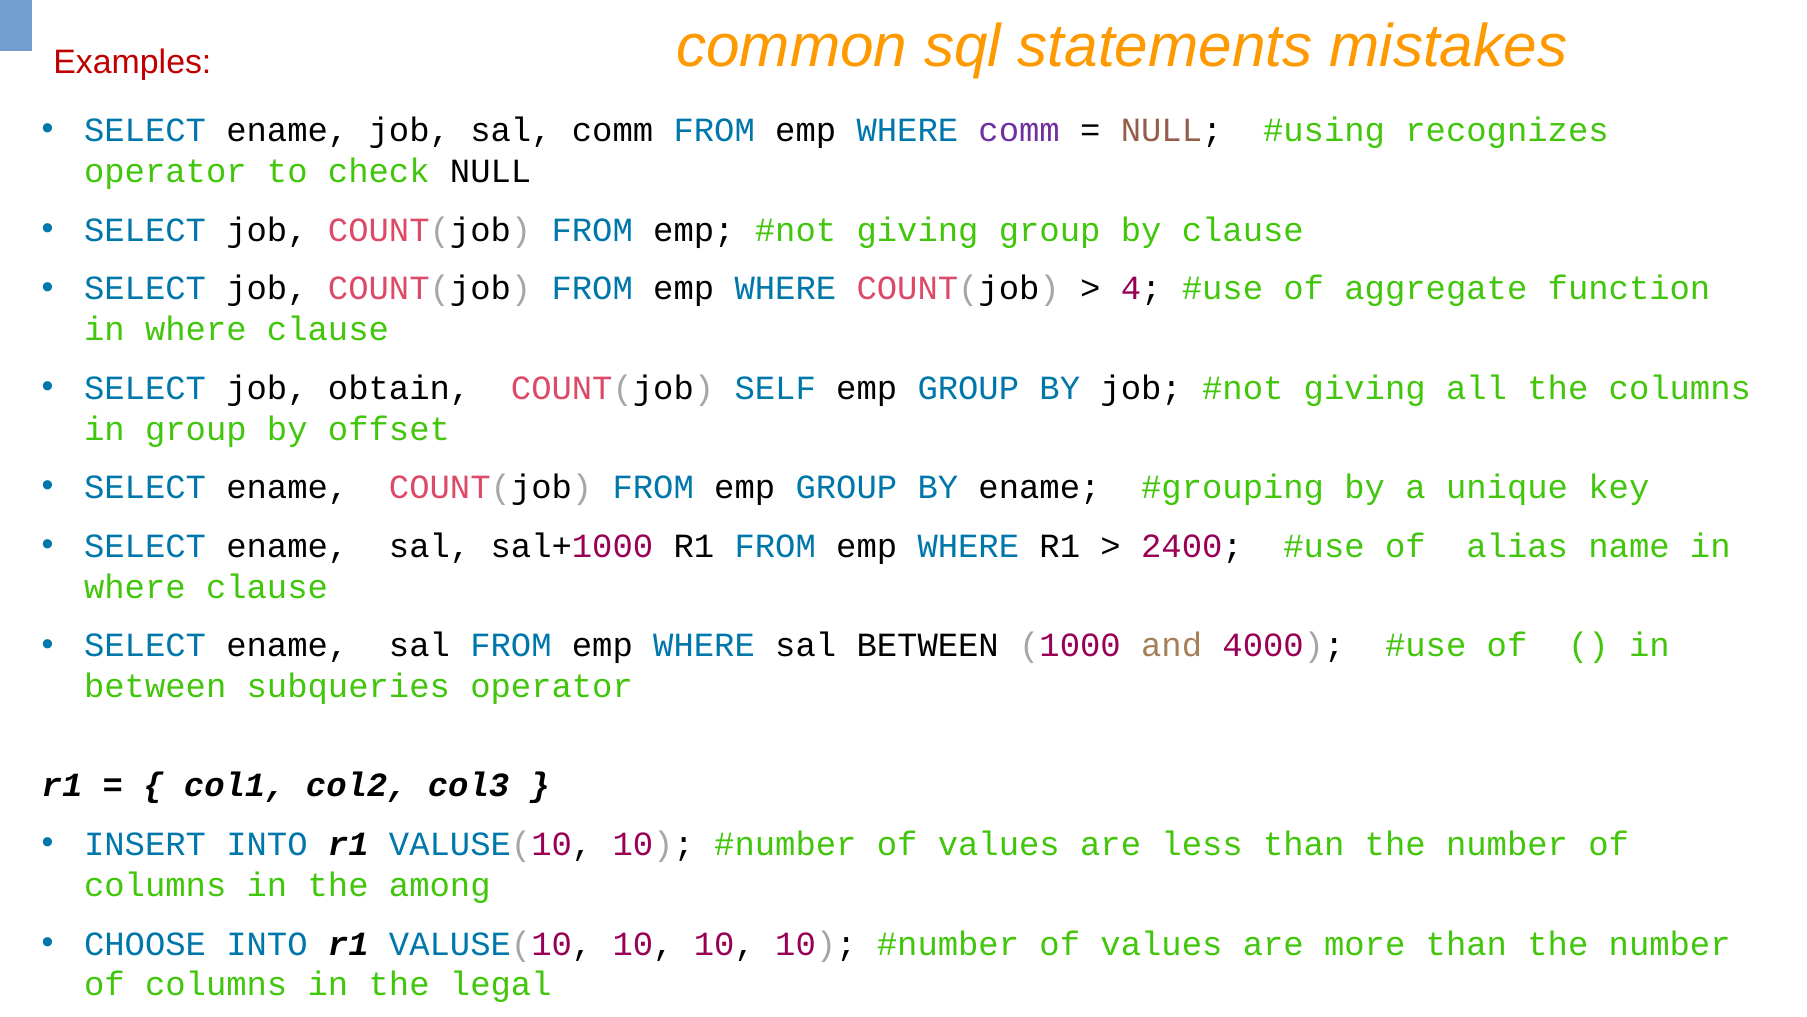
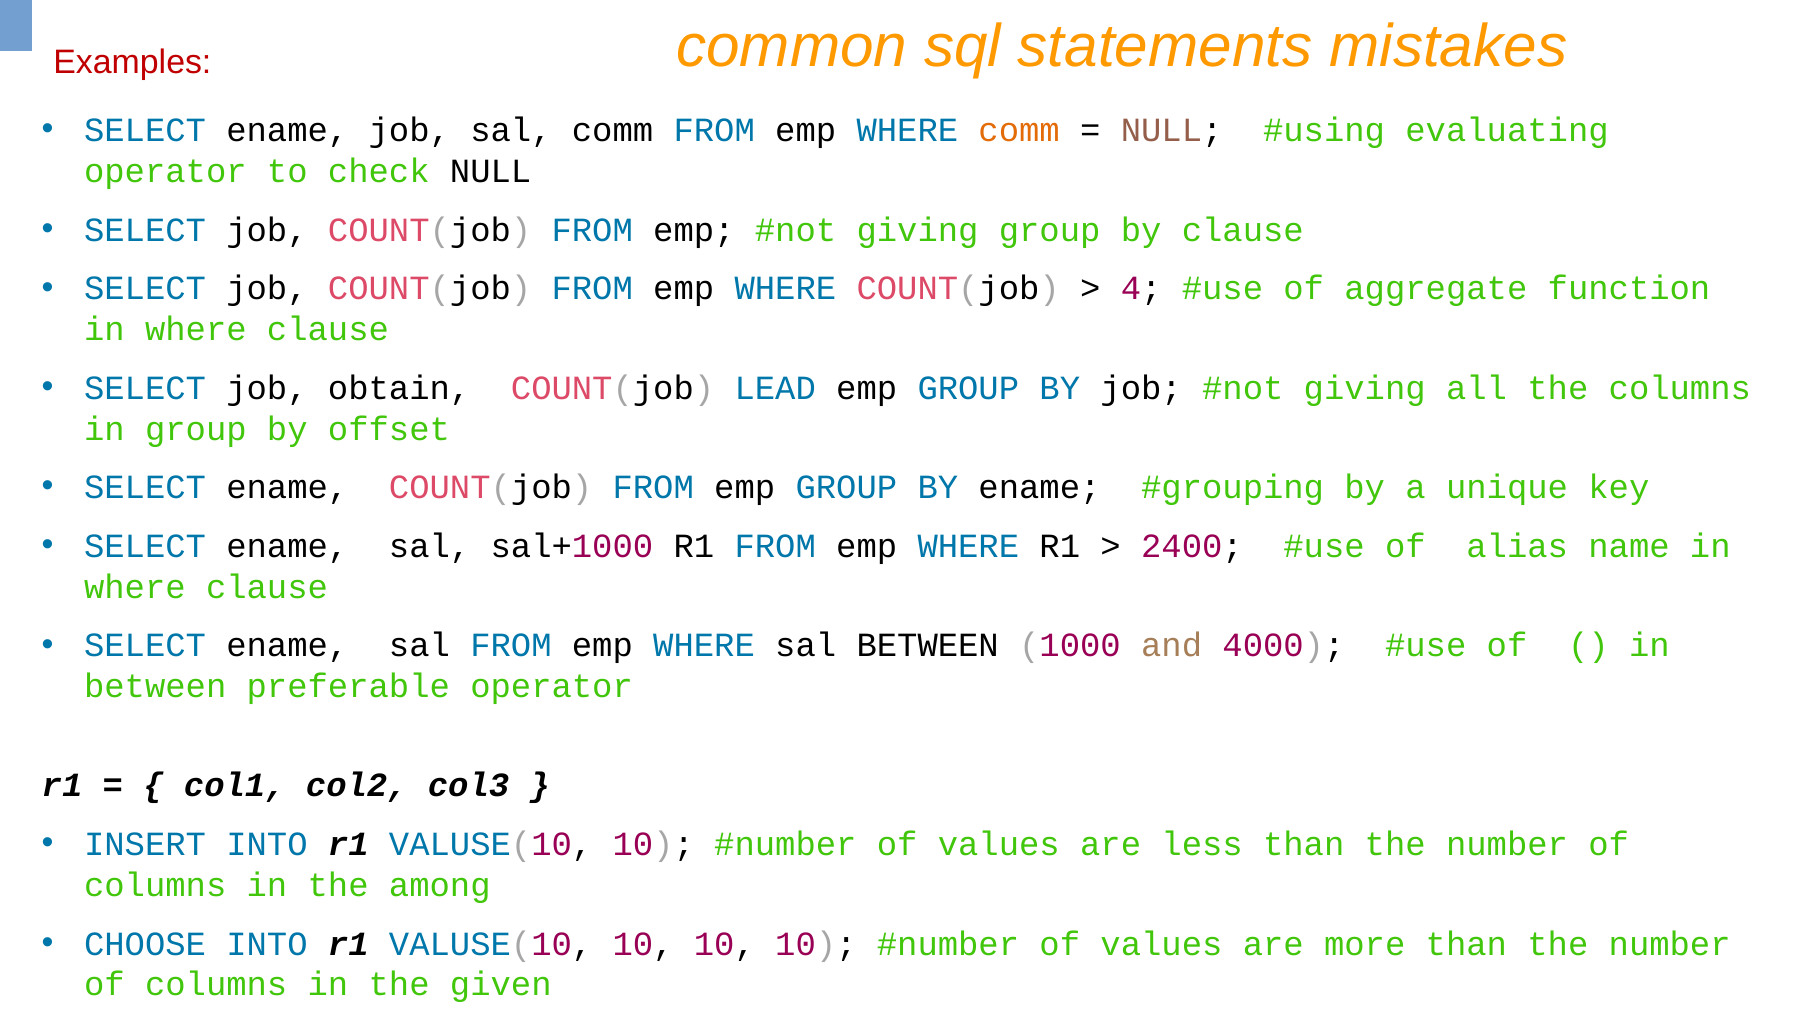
comm at (1019, 131) colour: purple -> orange
recognizes: recognizes -> evaluating
SELF: SELF -> LEAD
subqueries: subqueries -> preferable
legal: legal -> given
